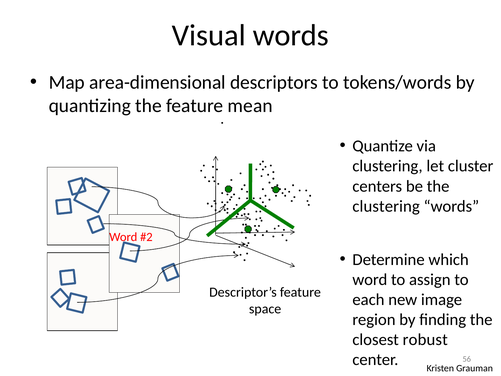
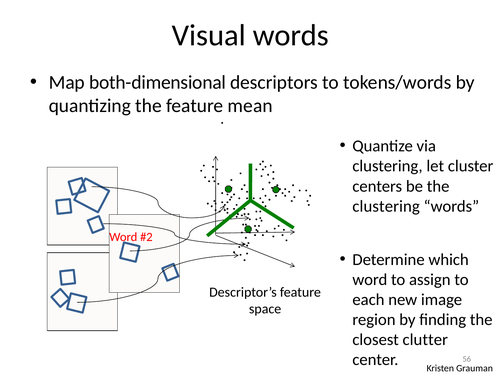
area-dimensional: area-dimensional -> both-dimensional
robust: robust -> clutter
